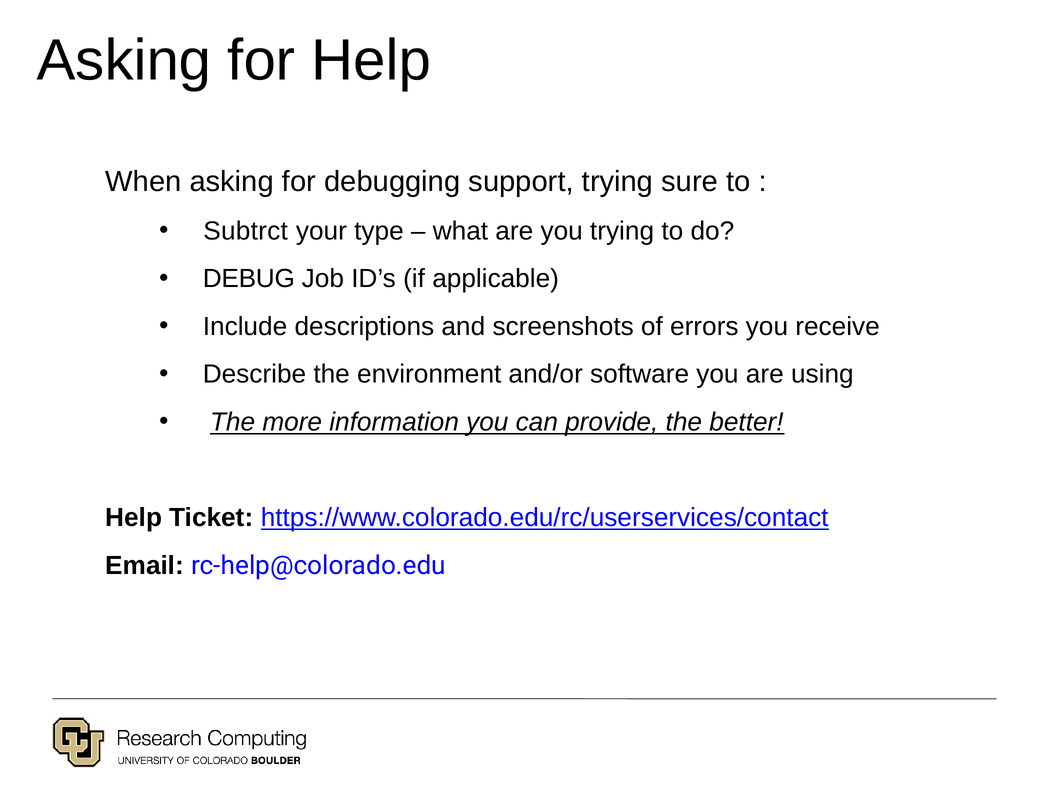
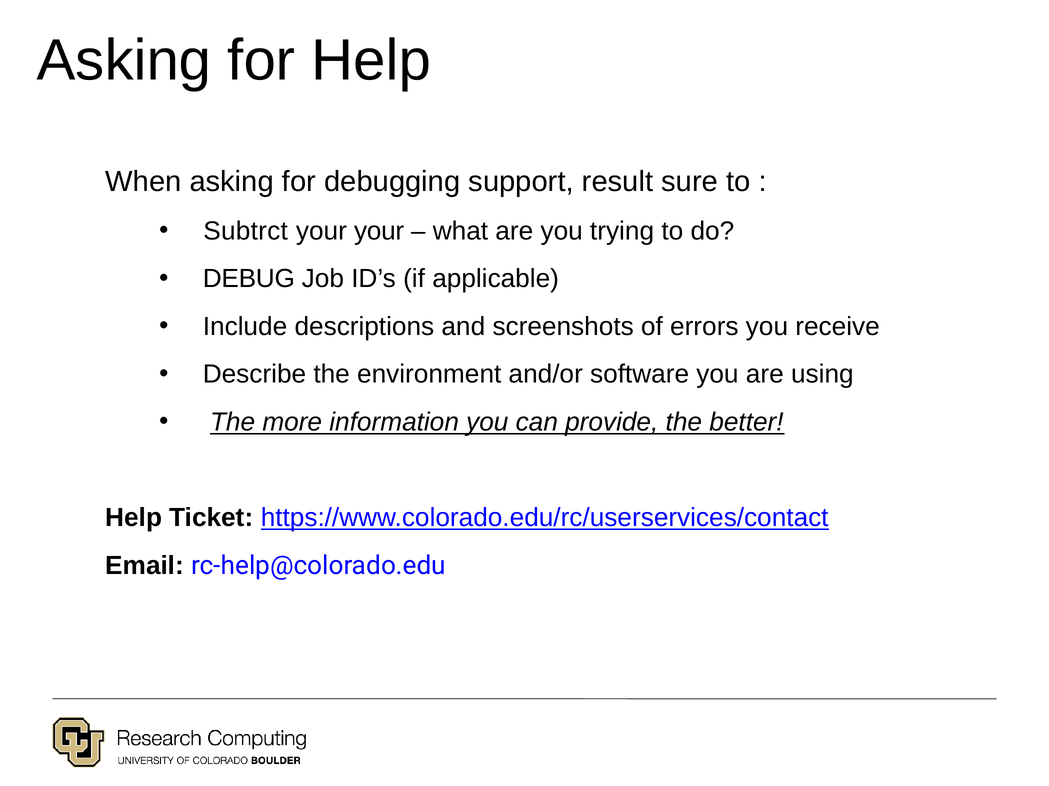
support trying: trying -> result
your type: type -> your
